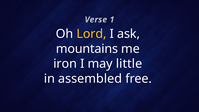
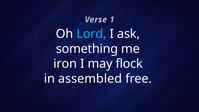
Lord colour: yellow -> light blue
mountains: mountains -> something
little: little -> flock
